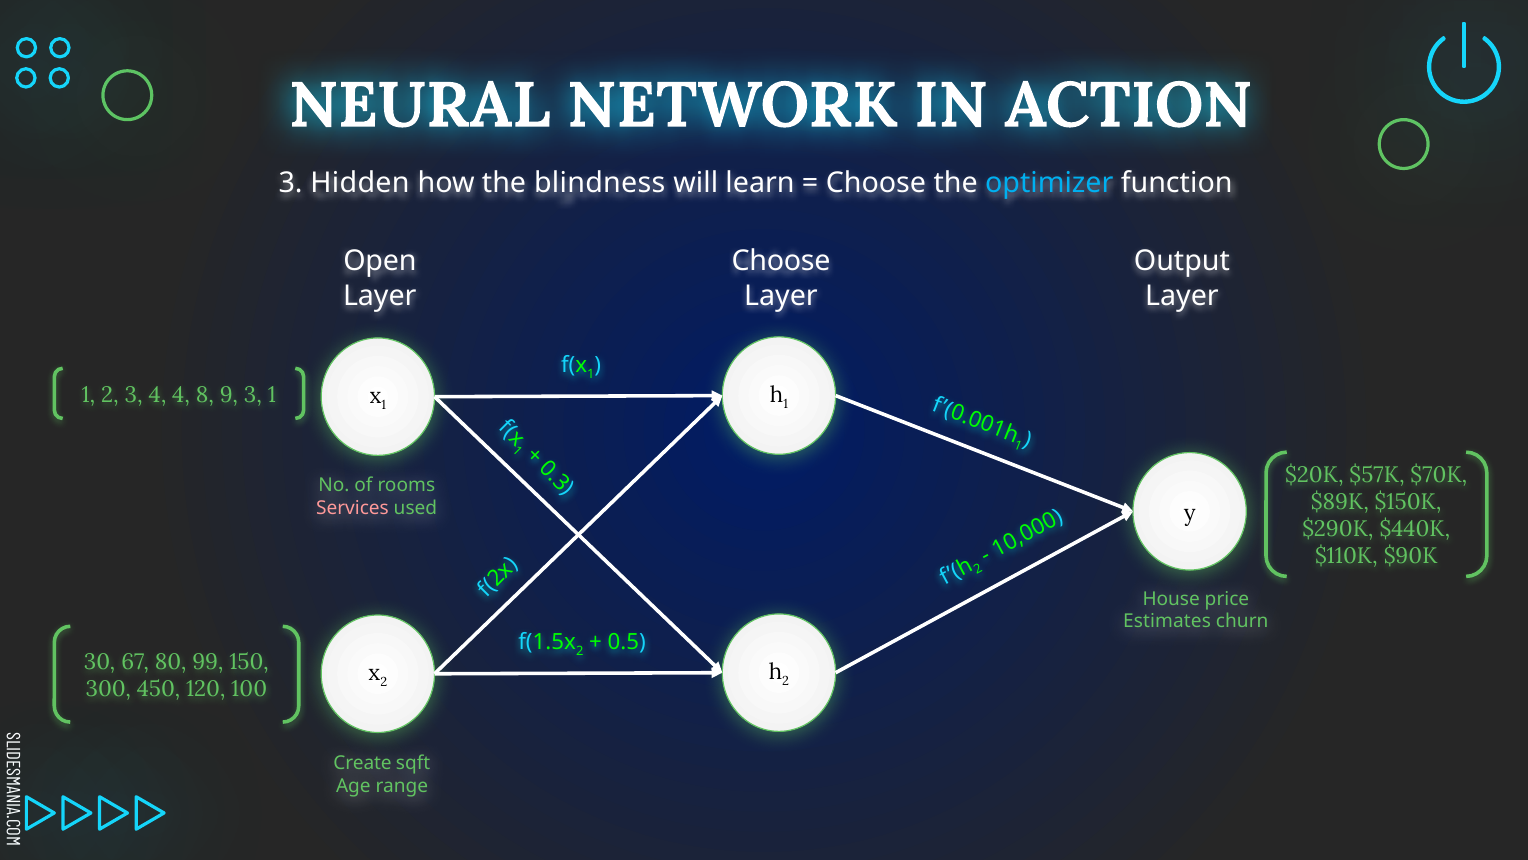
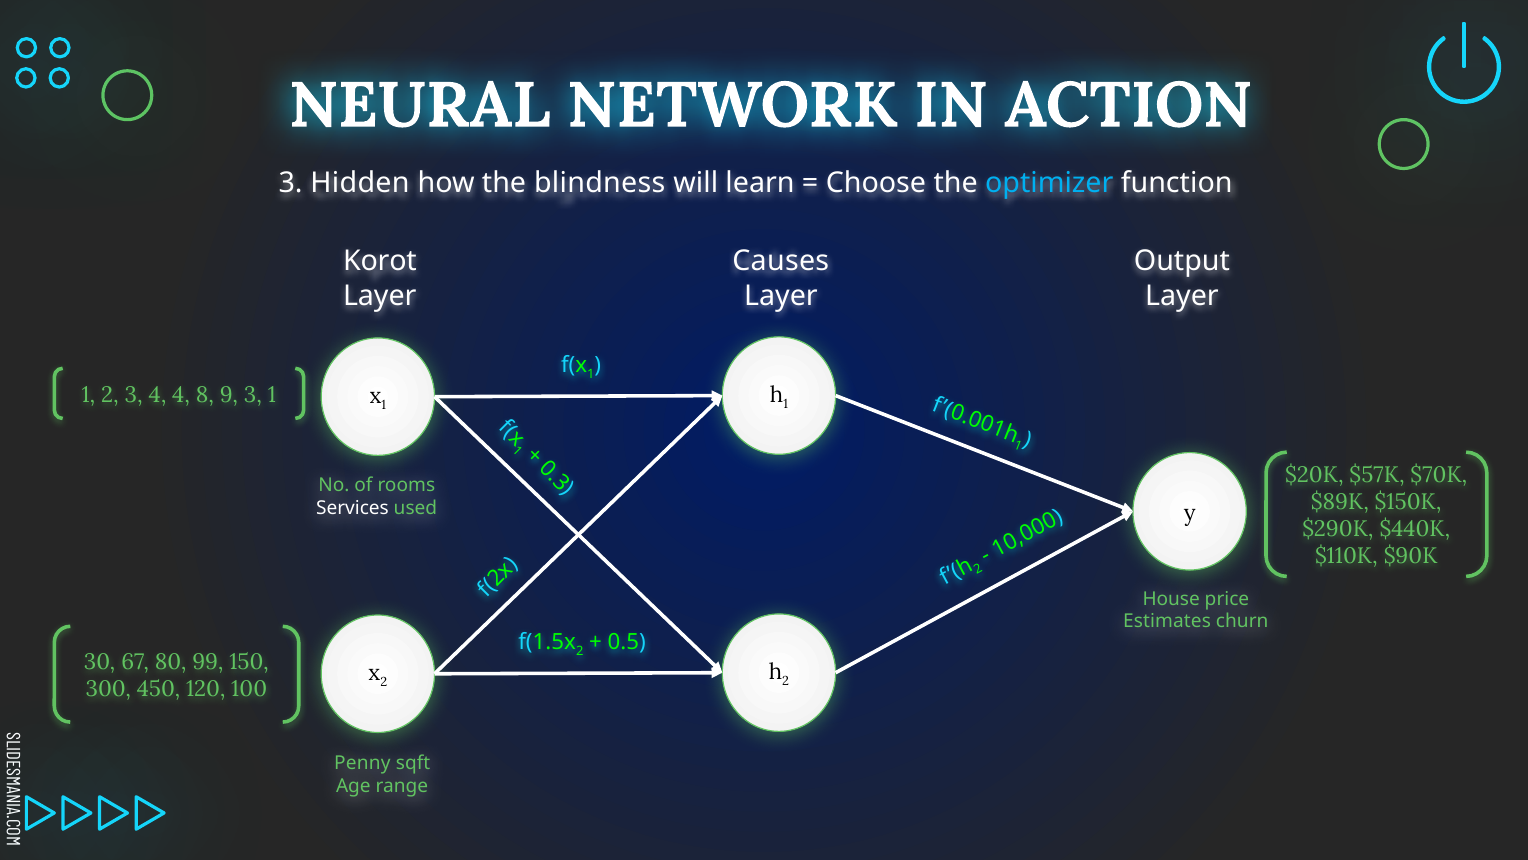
Open: Open -> Korot
Choose at (781, 261): Choose -> Causes
Services colour: pink -> white
Create: Create -> Penny
